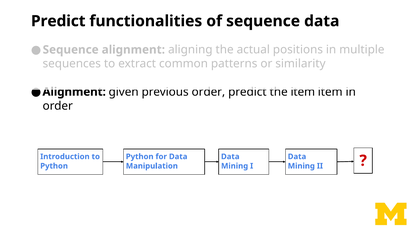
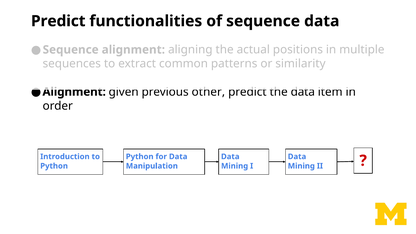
previous order: order -> other
the item: item -> data
